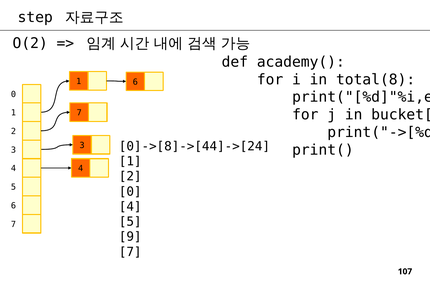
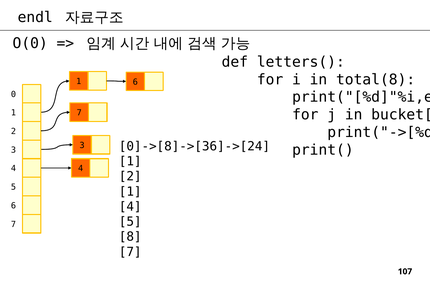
step: step -> endl
O(2: O(2 -> O(0
academy(: academy( -> letters(
0]->[8]->[44]->[24: 0]->[8]->[44]->[24 -> 0]->[8]->[36]->[24
0 at (130, 191): 0 -> 1
9: 9 -> 8
